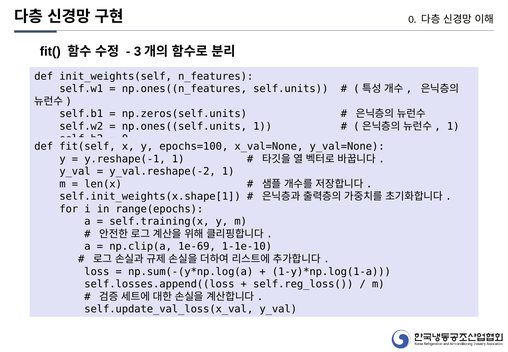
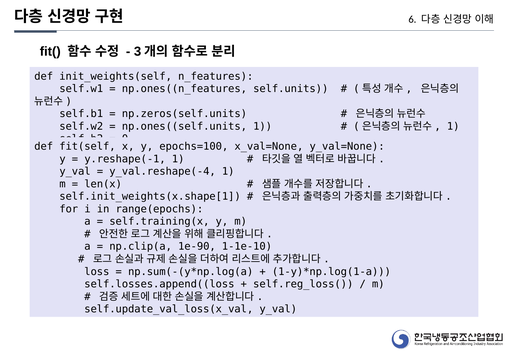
0 at (412, 19): 0 -> 6
y_val.reshape(-2: y_val.reshape(-2 -> y_val.reshape(-4
1e-69: 1e-69 -> 1e-90
